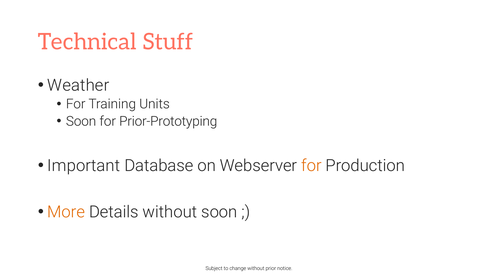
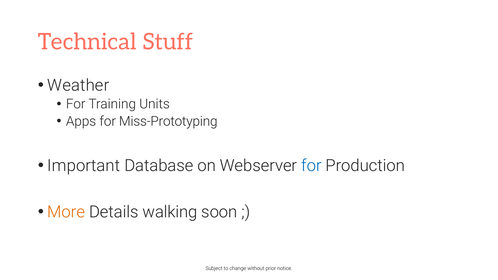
Soon at (81, 121): Soon -> Apps
Prior-Prototyping: Prior-Prototyping -> Miss-Prototyping
for at (311, 166) colour: orange -> blue
Details without: without -> walking
